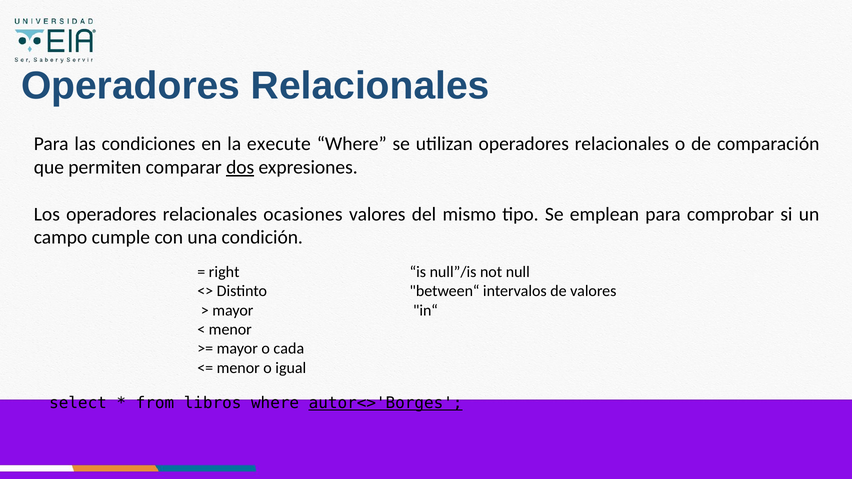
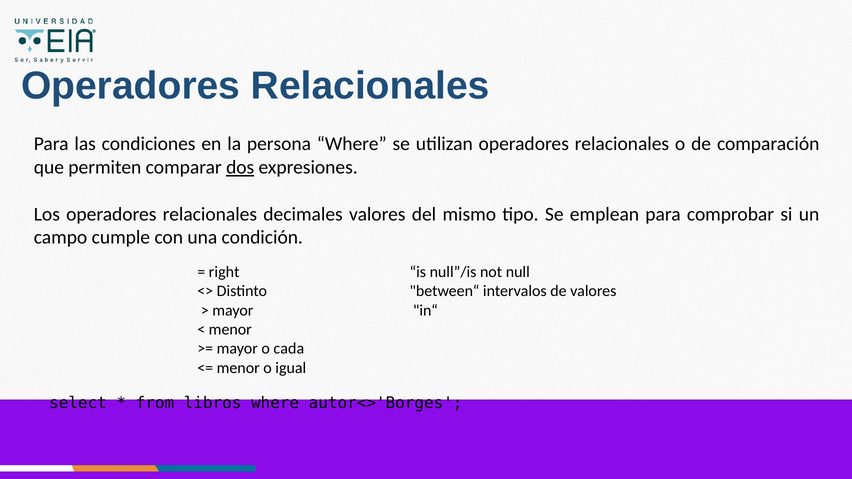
execute: execute -> persona
ocasiones: ocasiones -> decimales
autor<>'Borges underline: present -> none
